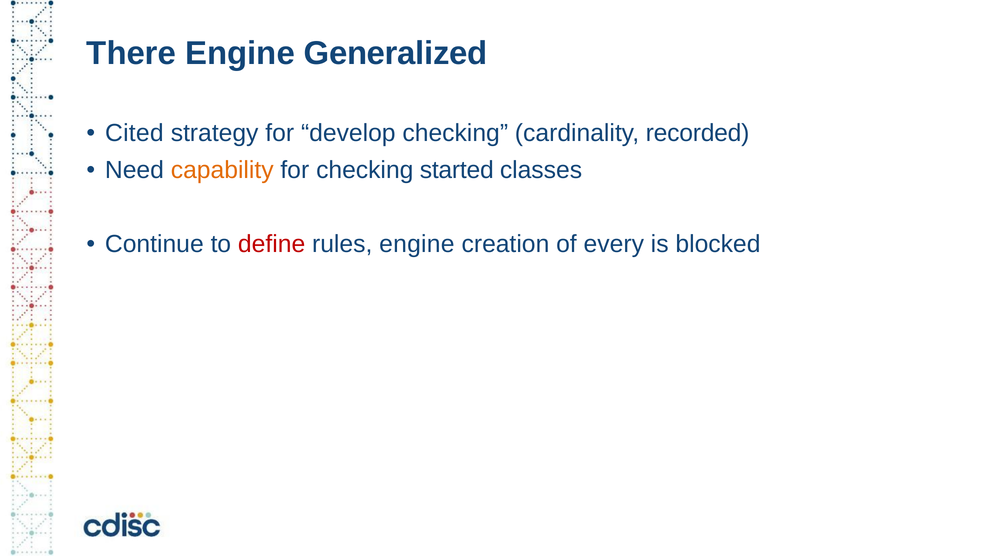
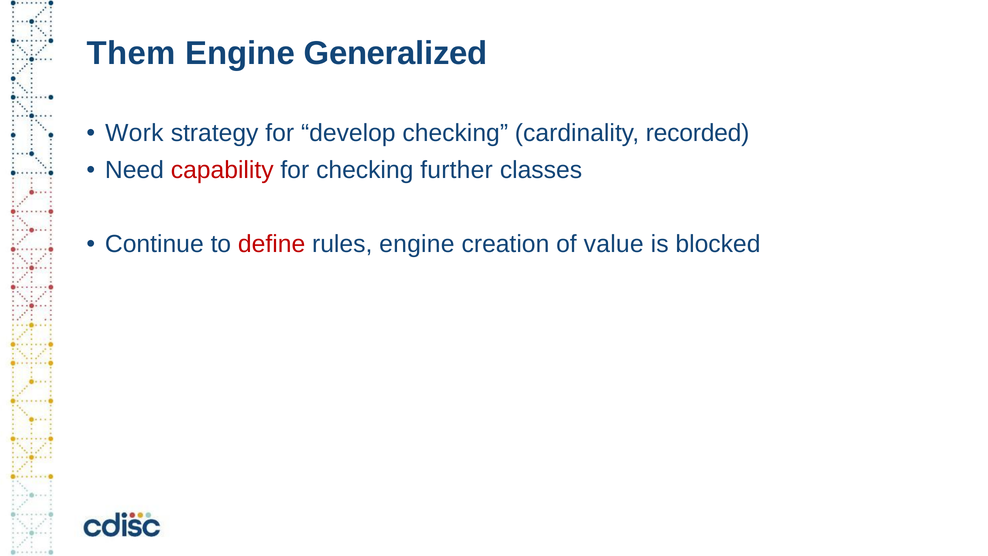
There: There -> Them
Cited: Cited -> Work
capability colour: orange -> red
started: started -> further
every: every -> value
